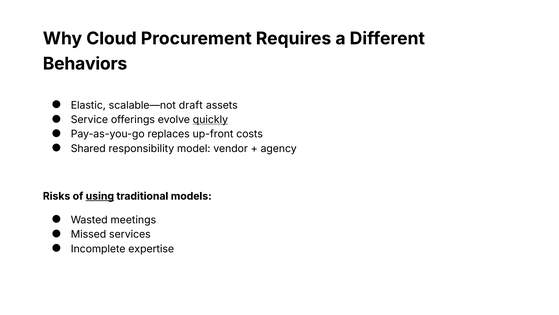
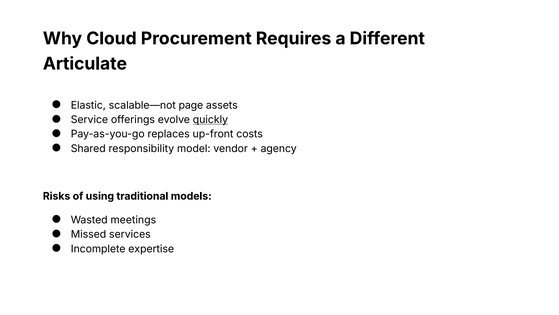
Behaviors: Behaviors -> Articulate
draft: draft -> page
using underline: present -> none
